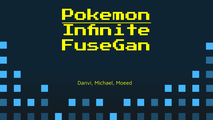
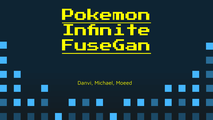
FuseGan underline: none -> present
